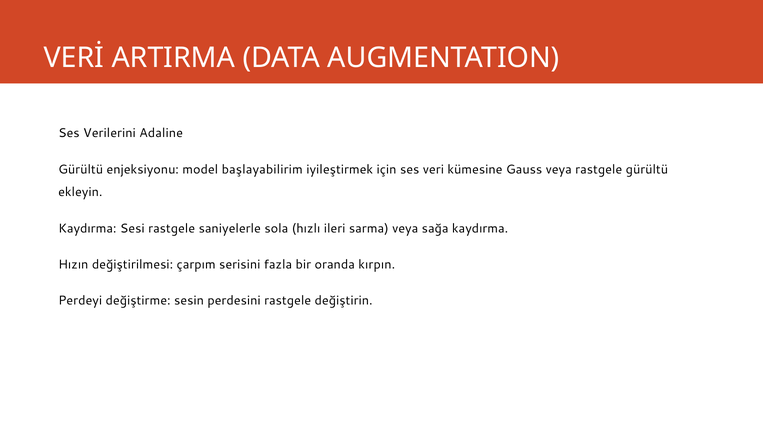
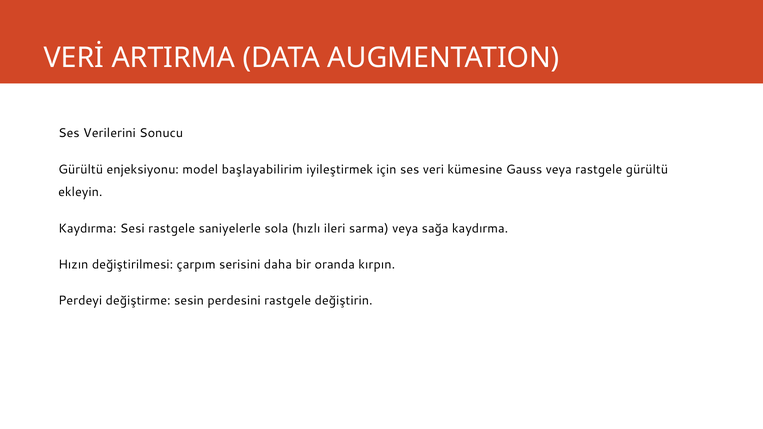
Adaline: Adaline -> Sonucu
fazla: fazla -> daha
